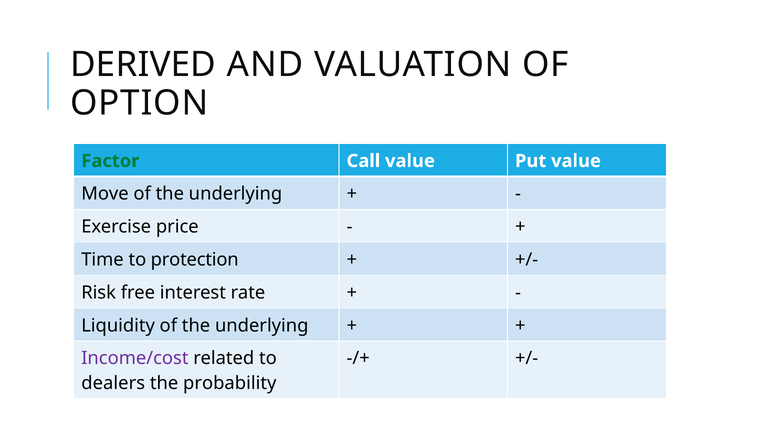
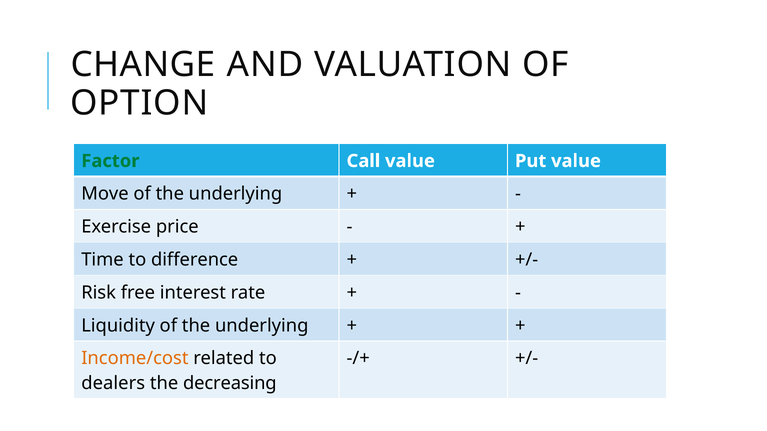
DERIVED: DERIVED -> CHANGE
protection: protection -> difference
Income/cost colour: purple -> orange
probability: probability -> decreasing
